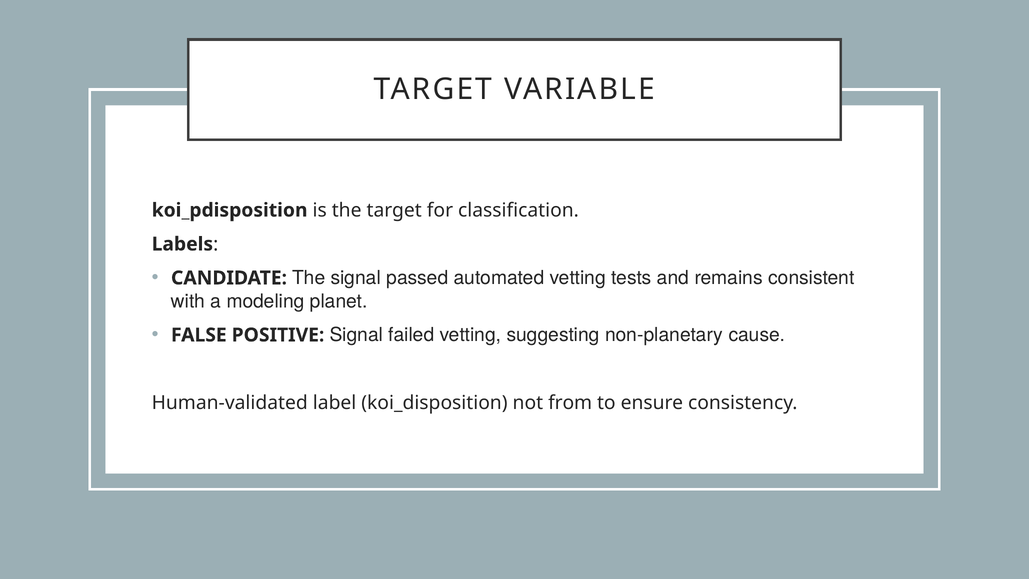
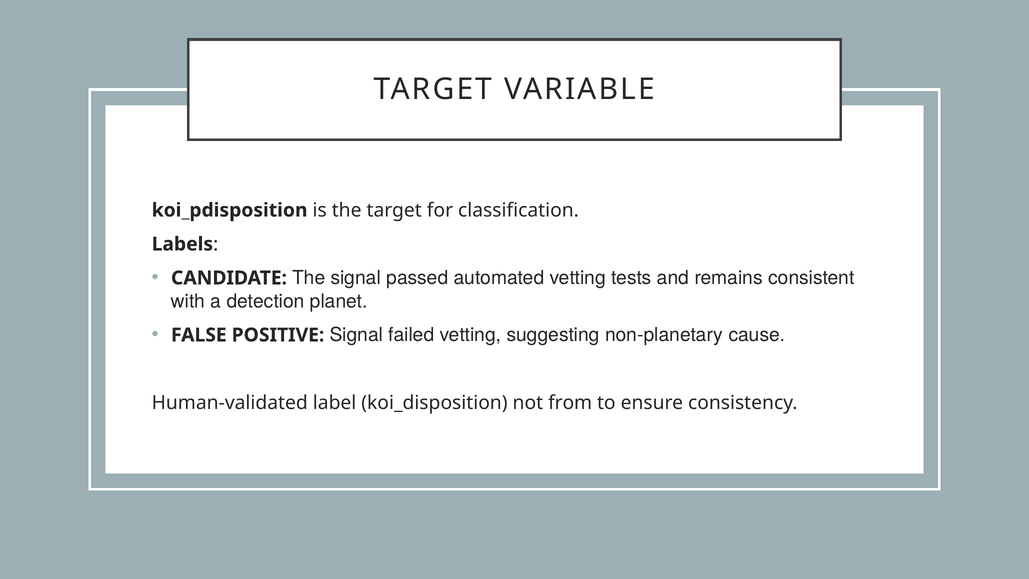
modeling: modeling -> detection
